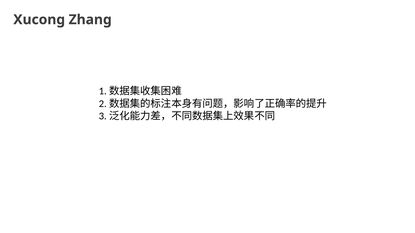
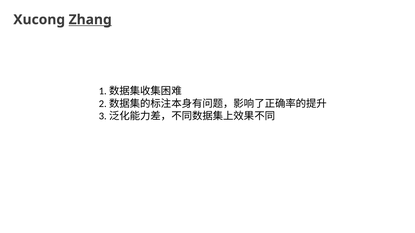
Zhang underline: none -> present
